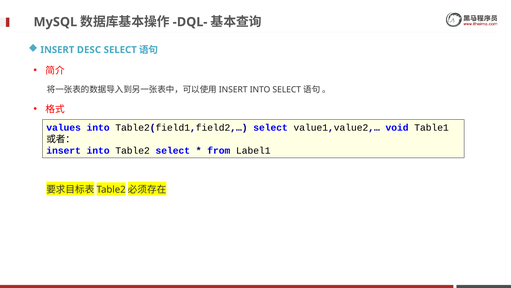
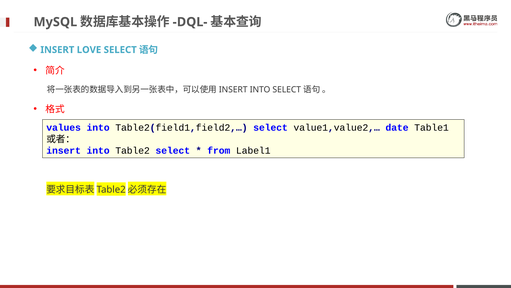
DESC: DESC -> LOVE
void: void -> date
